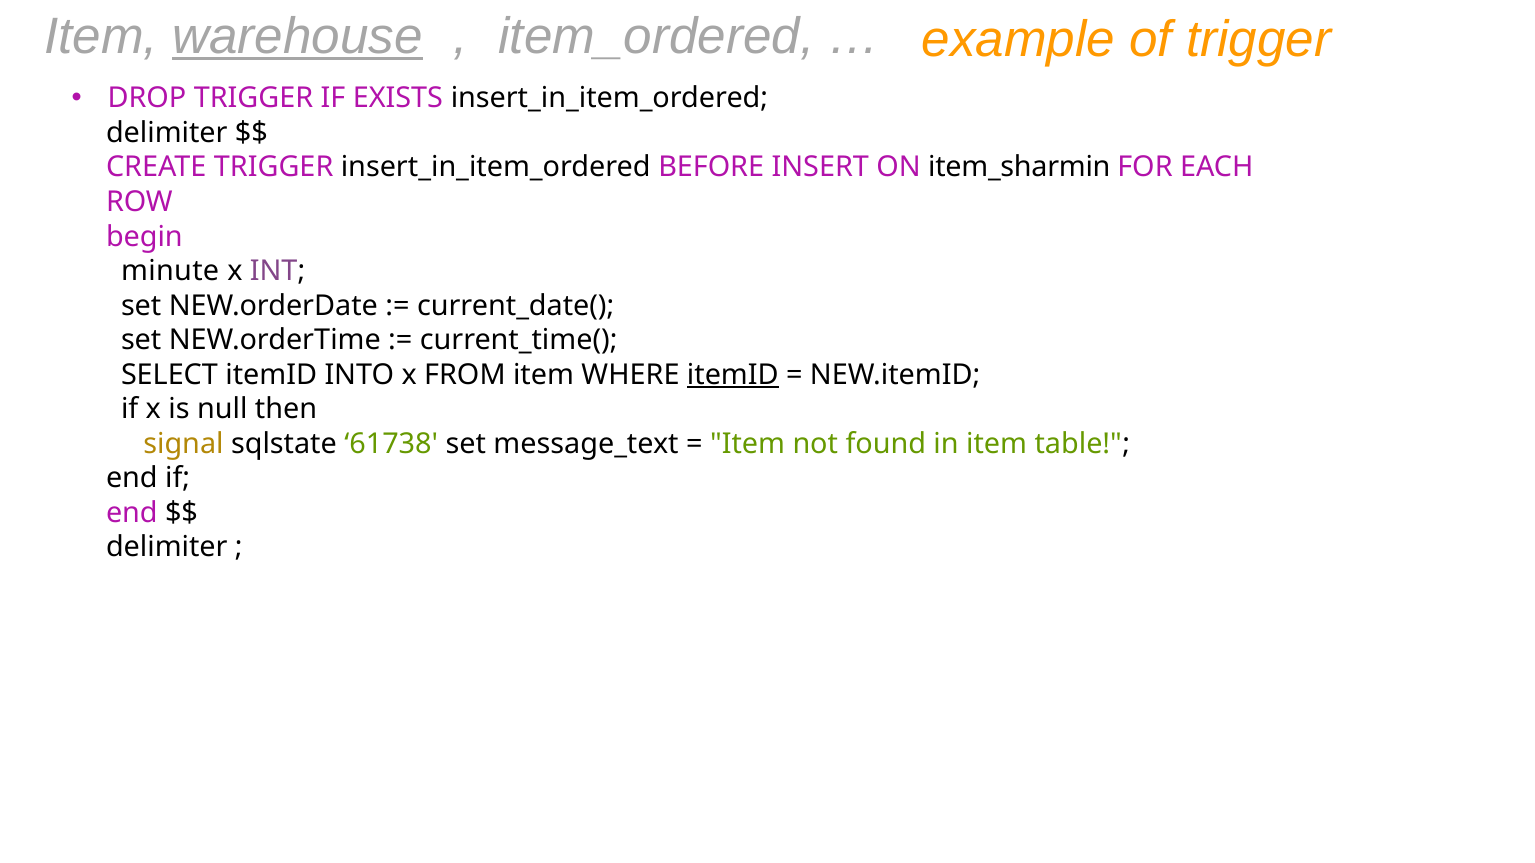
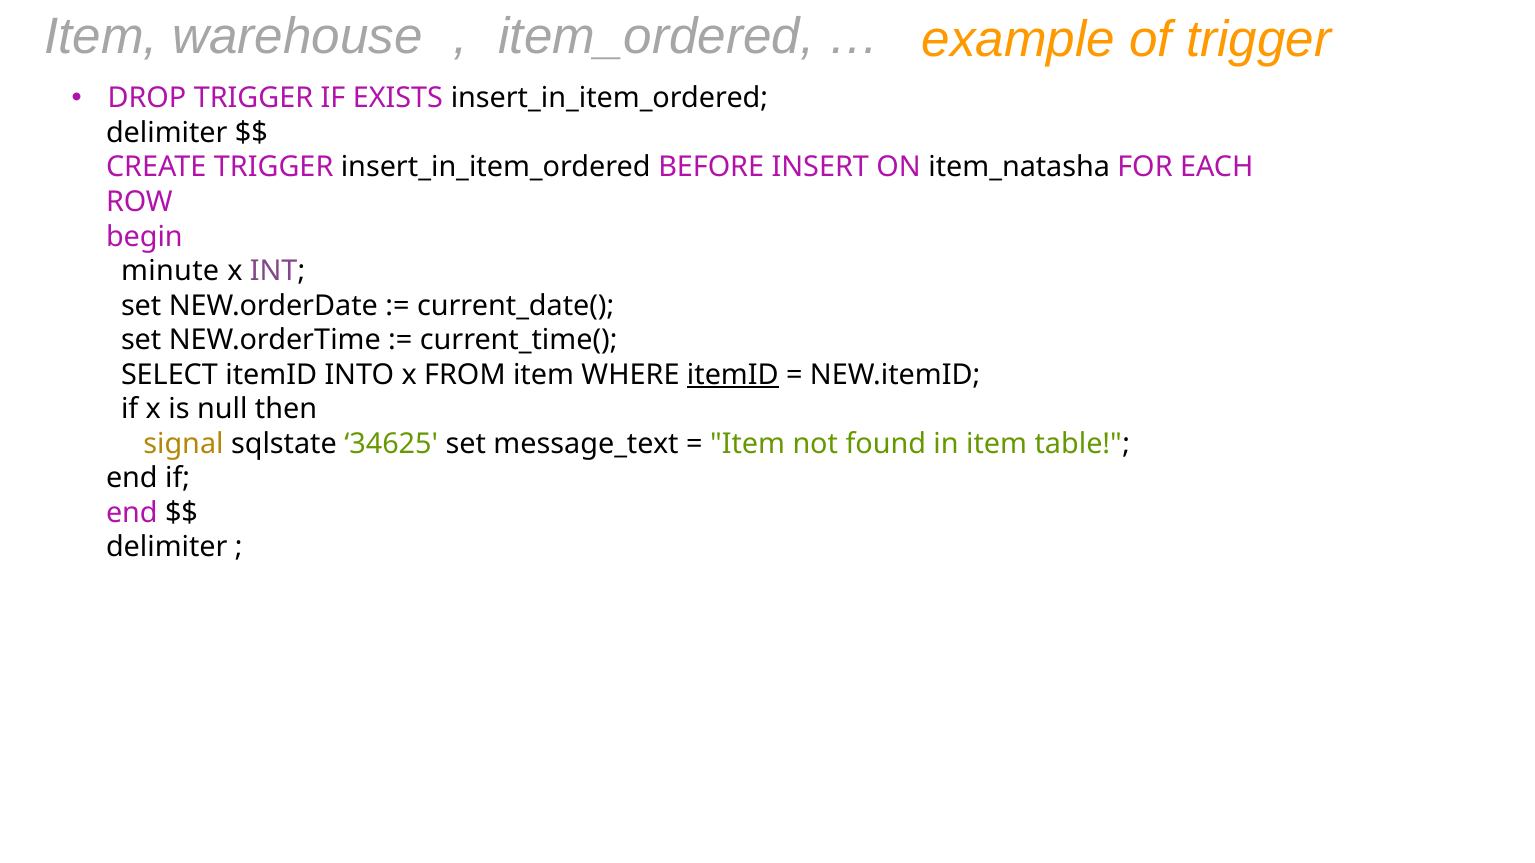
warehouse underline: present -> none
item_sharmin: item_sharmin -> item_natasha
61738: 61738 -> 34625
